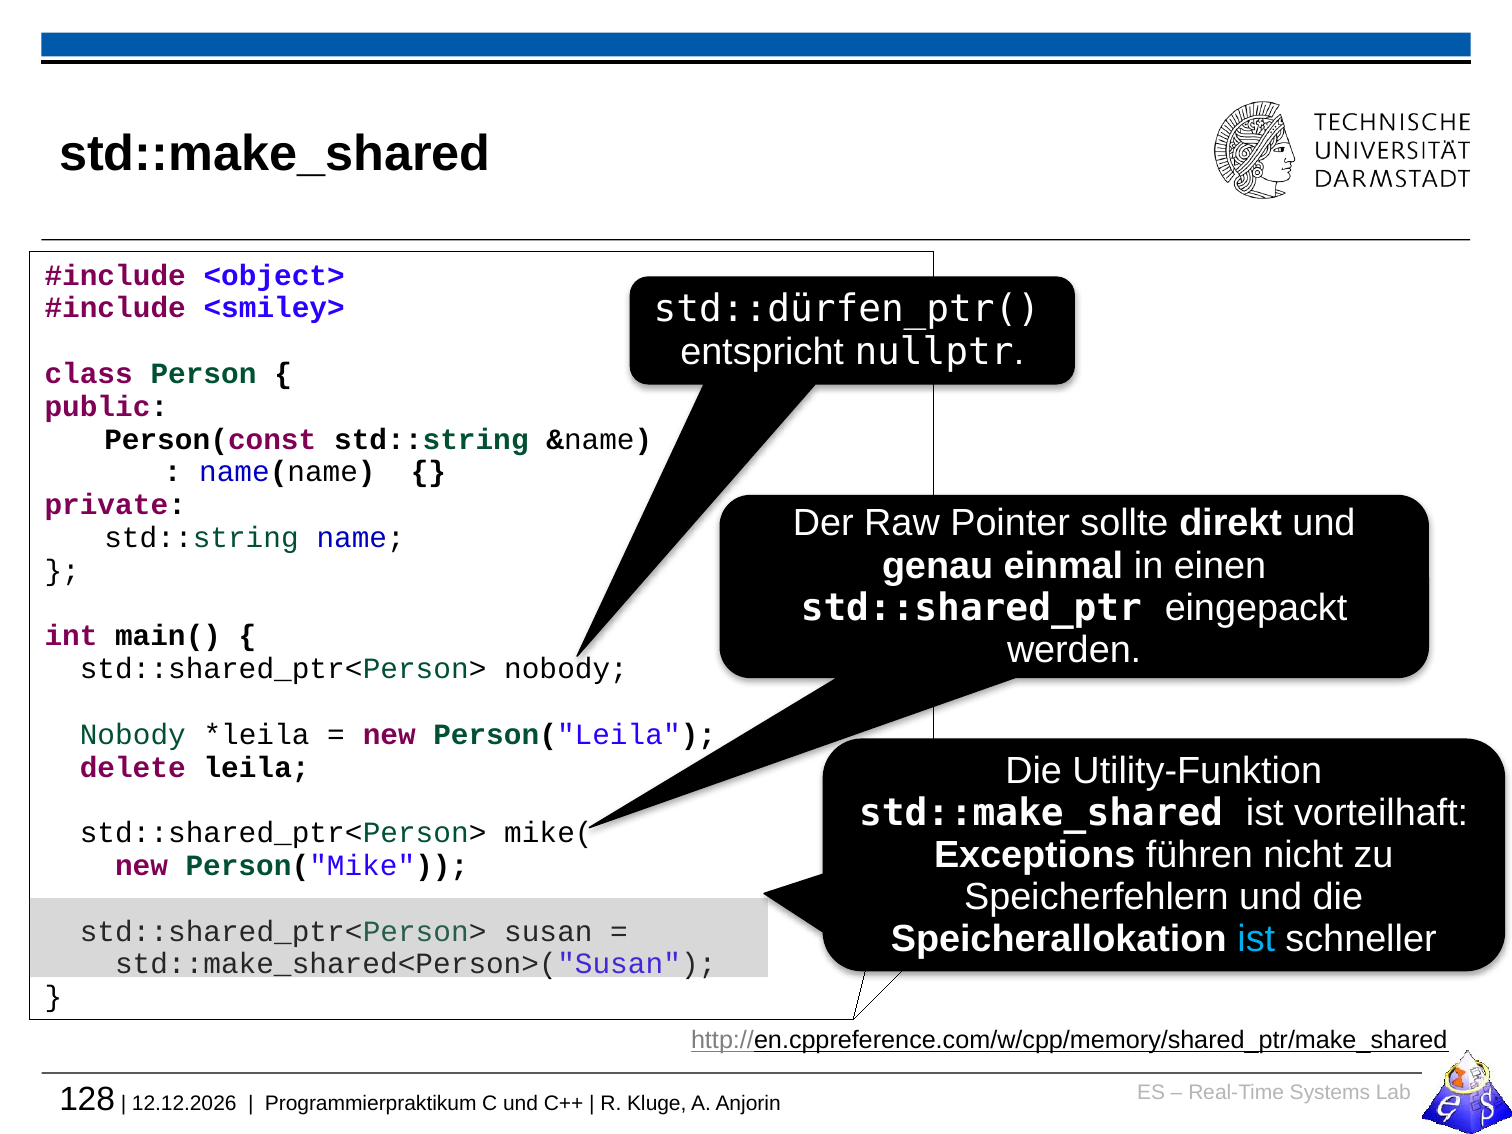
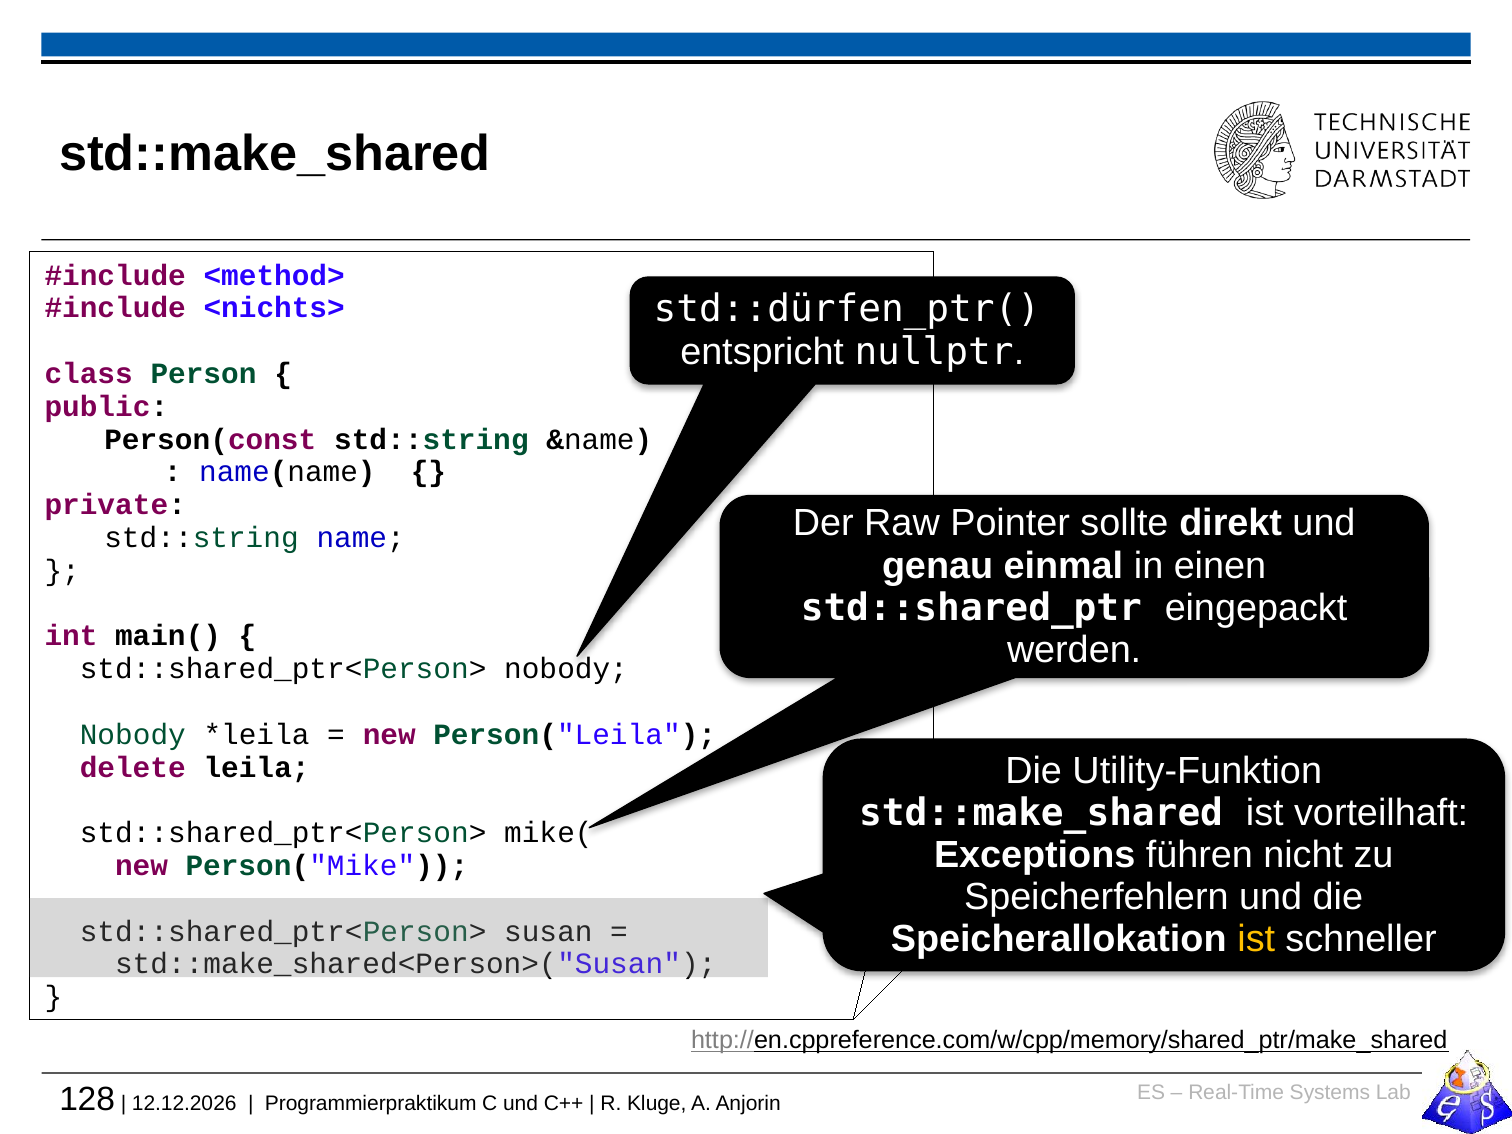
<object>: <object> -> <method>
<smiley>: <smiley> -> <nichts>
ist at (1256, 939) colour: light blue -> yellow
